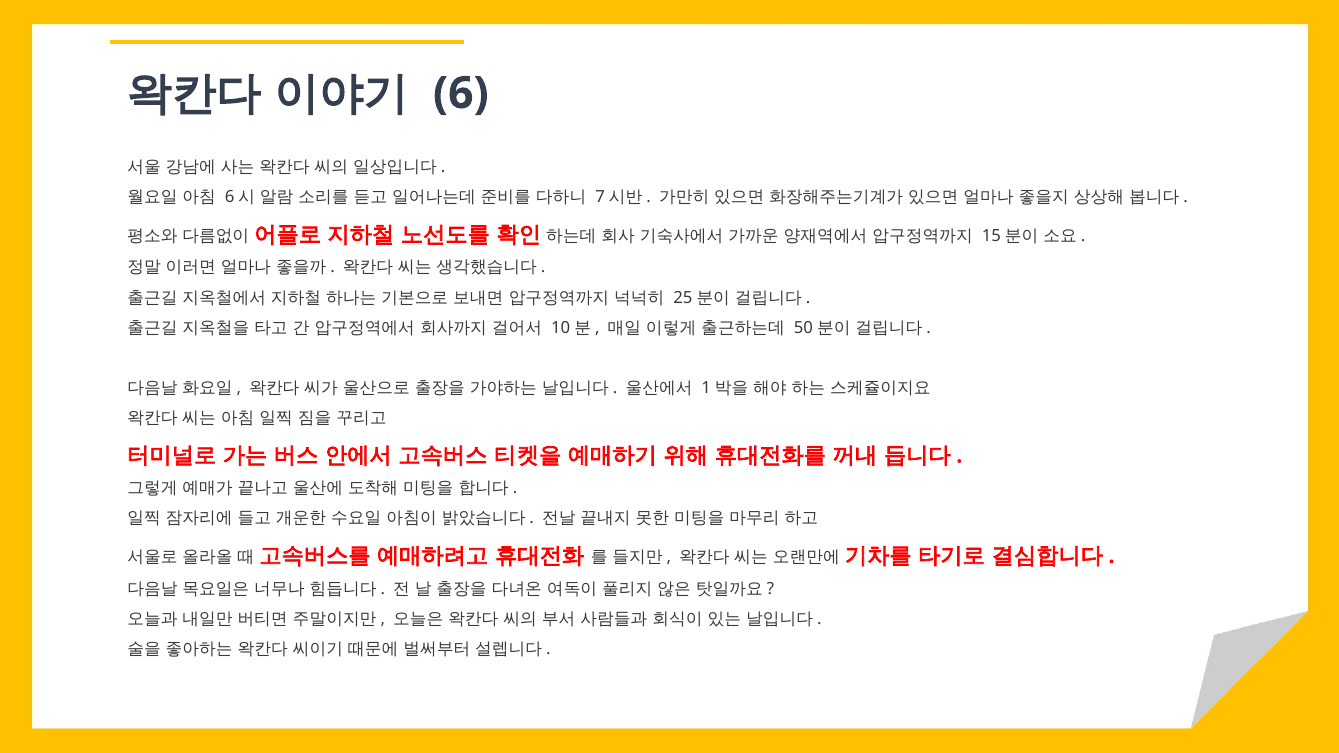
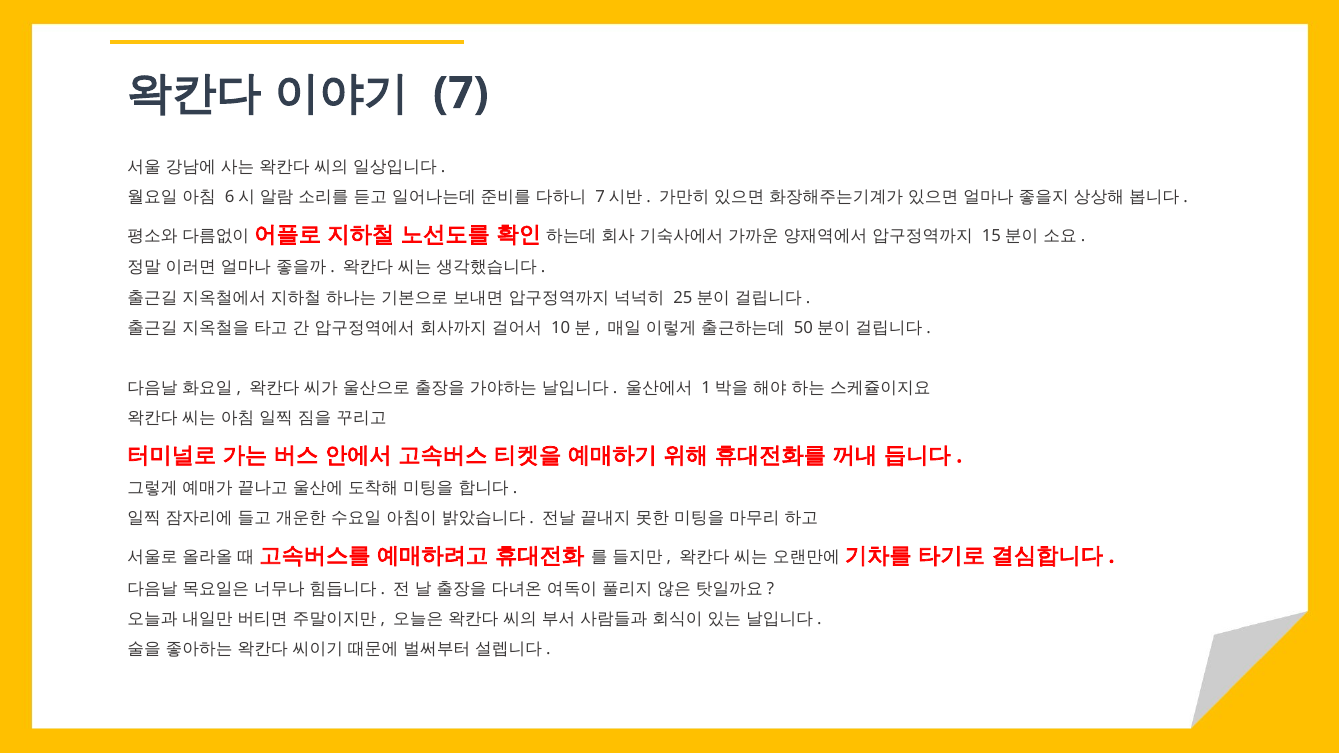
6: 6 -> 7
